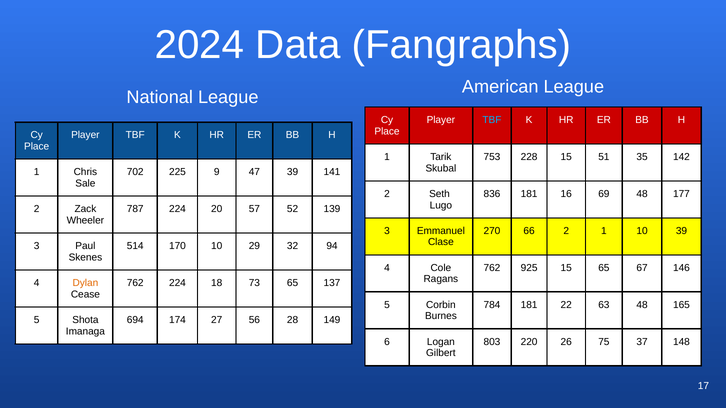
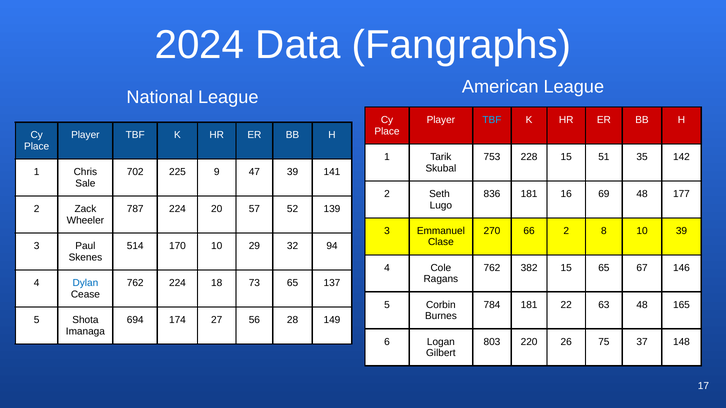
2 1: 1 -> 8
925: 925 -> 382
Dylan colour: orange -> blue
